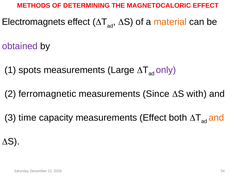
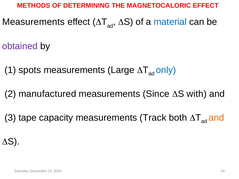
Electromagnets at (34, 22): Electromagnets -> Measurements
material colour: orange -> blue
only colour: purple -> blue
ferromagnetic: ferromagnetic -> manufactured
time: time -> tape
measurements Effect: Effect -> Track
